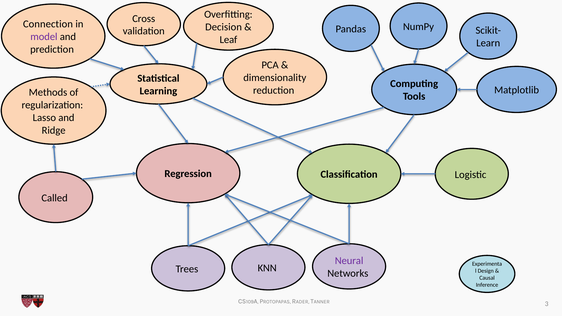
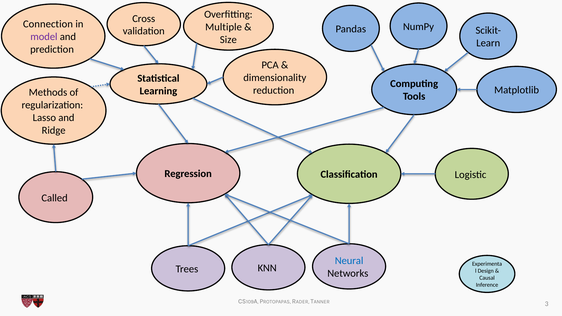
Decision: Decision -> Multiple
Leaf: Leaf -> Size
Neural colour: purple -> blue
